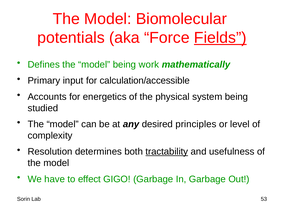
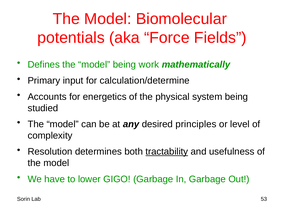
Fields underline: present -> none
calculation/accessible: calculation/accessible -> calculation/determine
effect: effect -> lower
